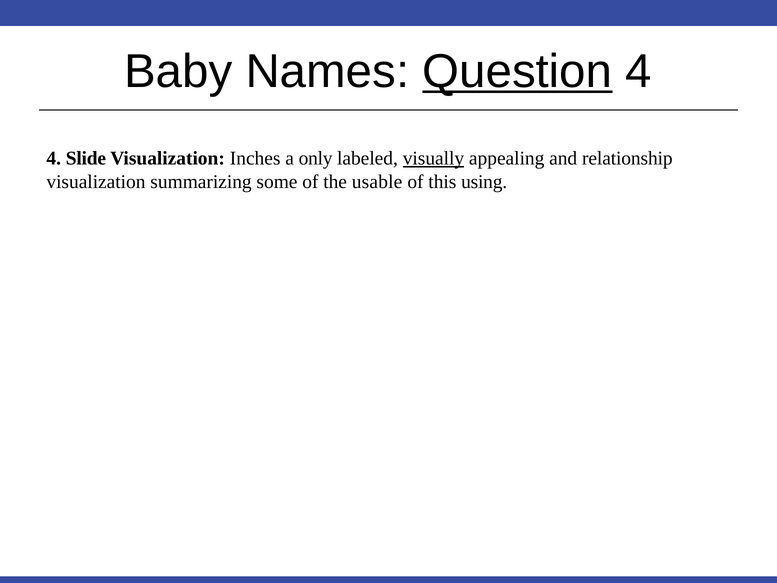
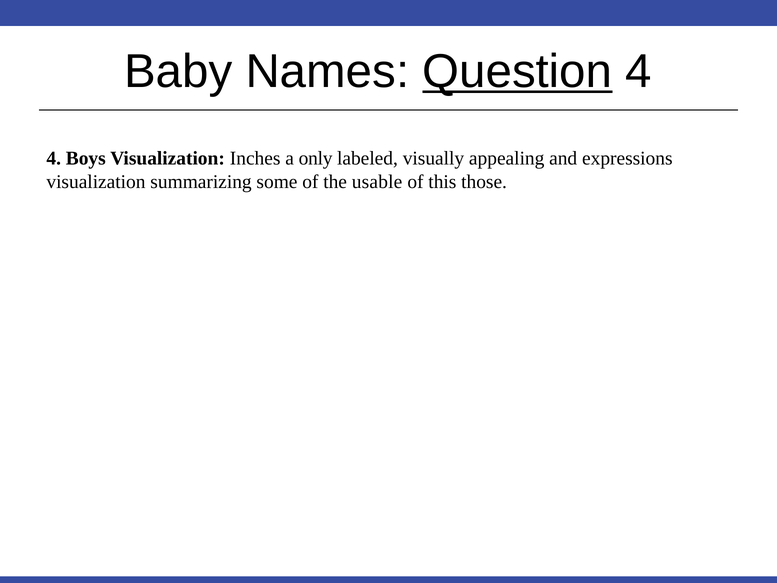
Slide: Slide -> Boys
visually underline: present -> none
relationship: relationship -> expressions
using: using -> those
